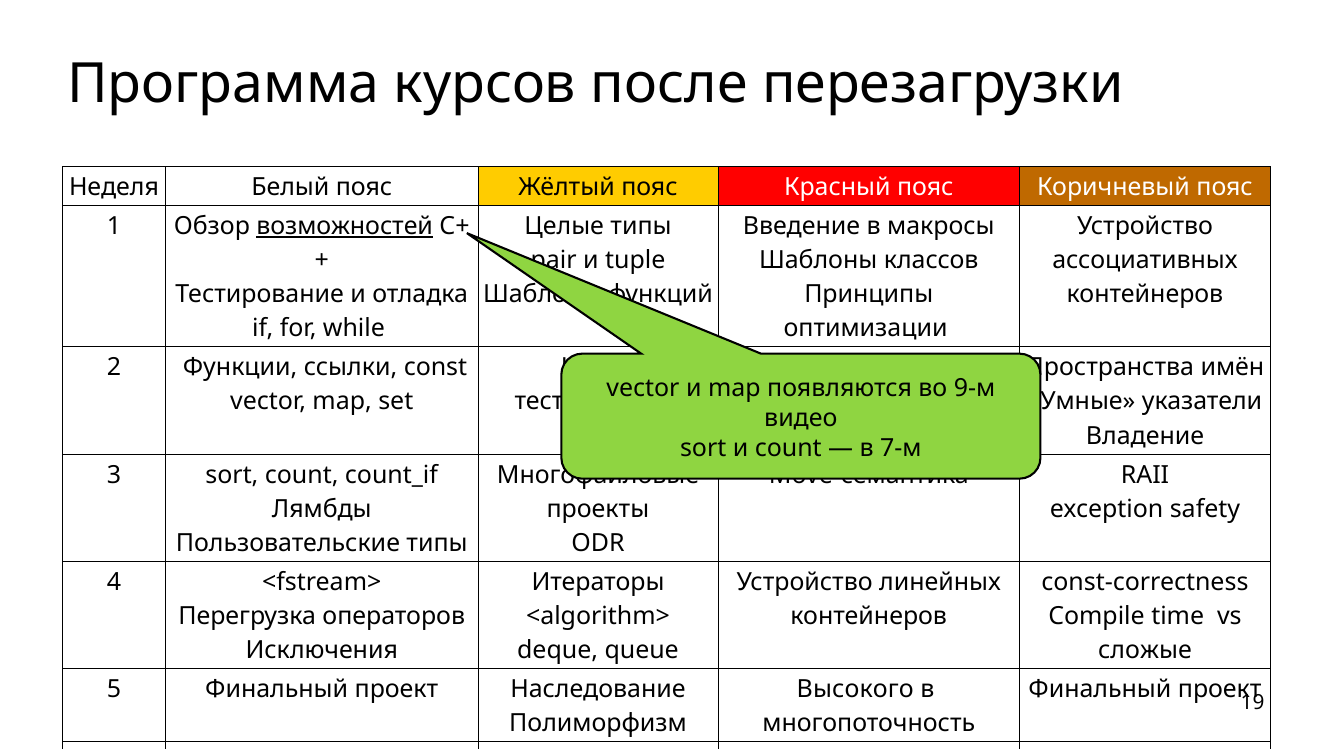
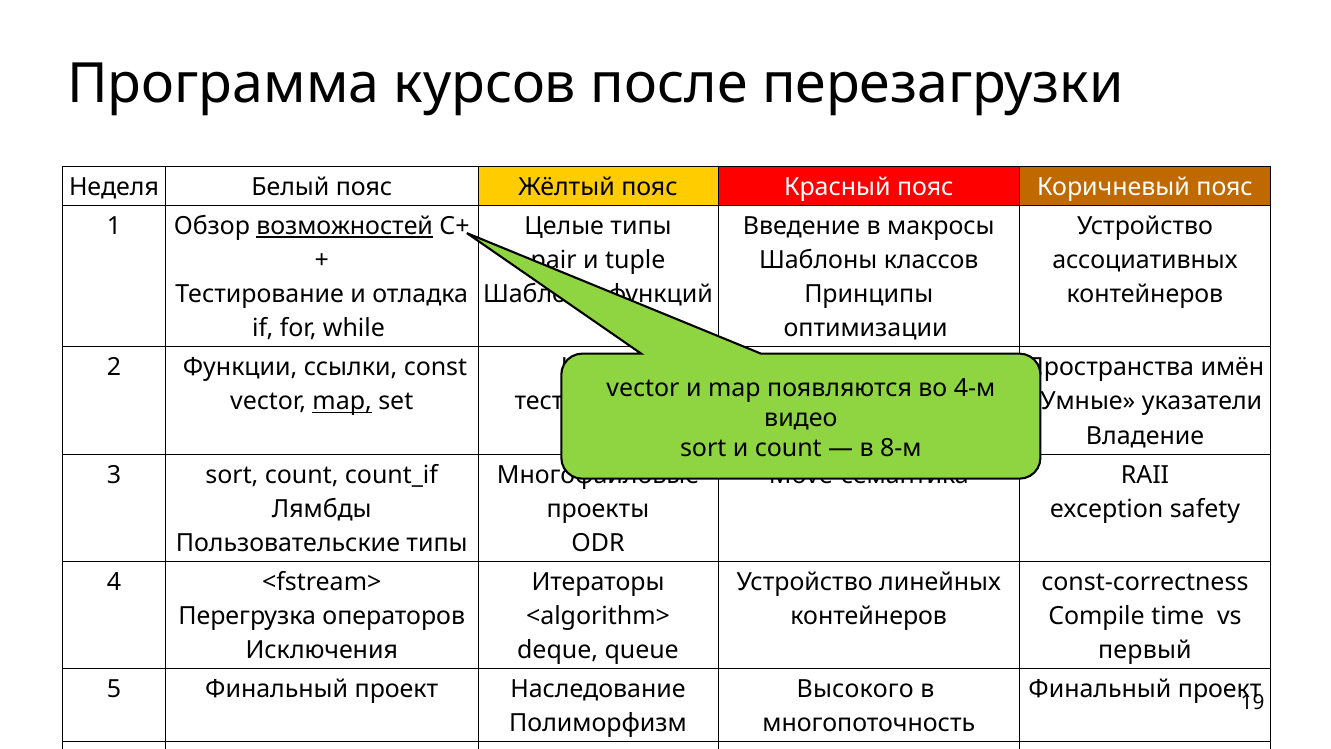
9-м: 9-м -> 4-м
map at (342, 402) underline: none -> present
7-м: 7-м -> 8-м
сложые: сложые -> первый
